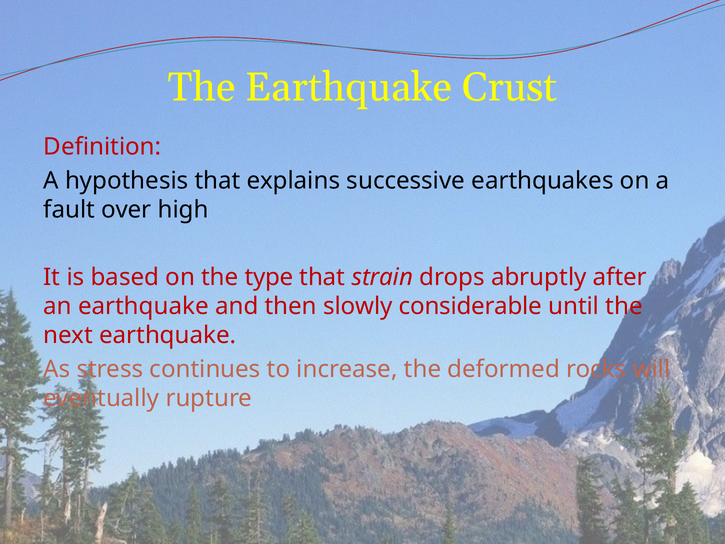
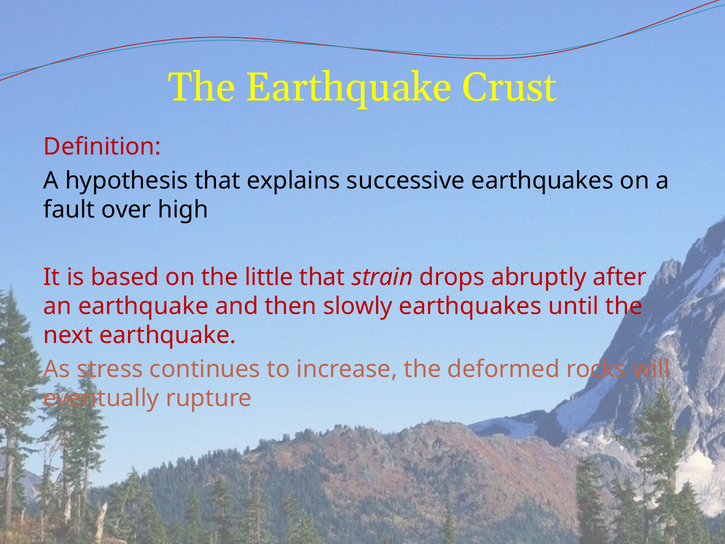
type: type -> little
slowly considerable: considerable -> earthquakes
